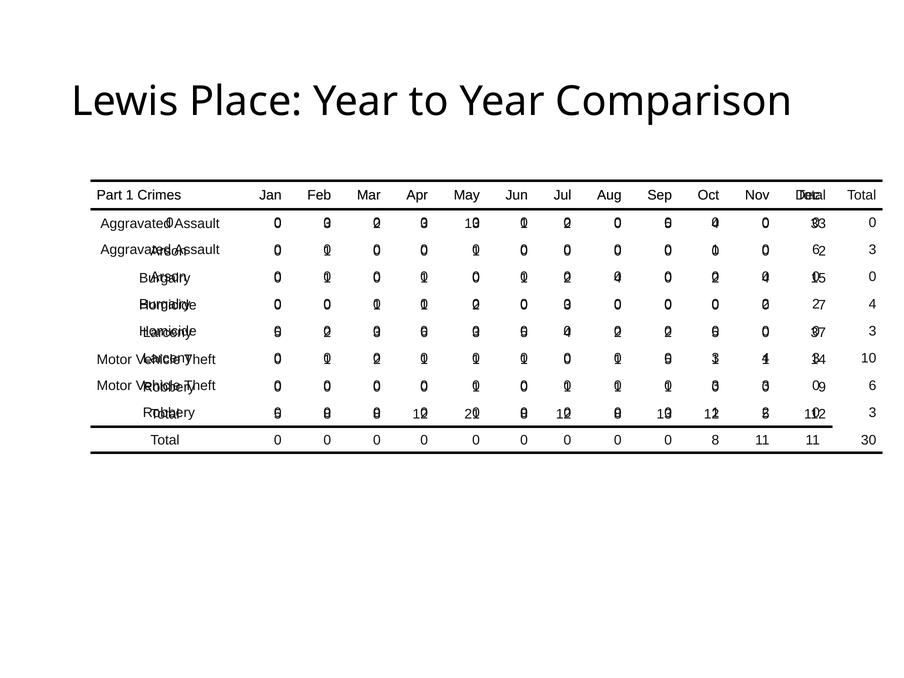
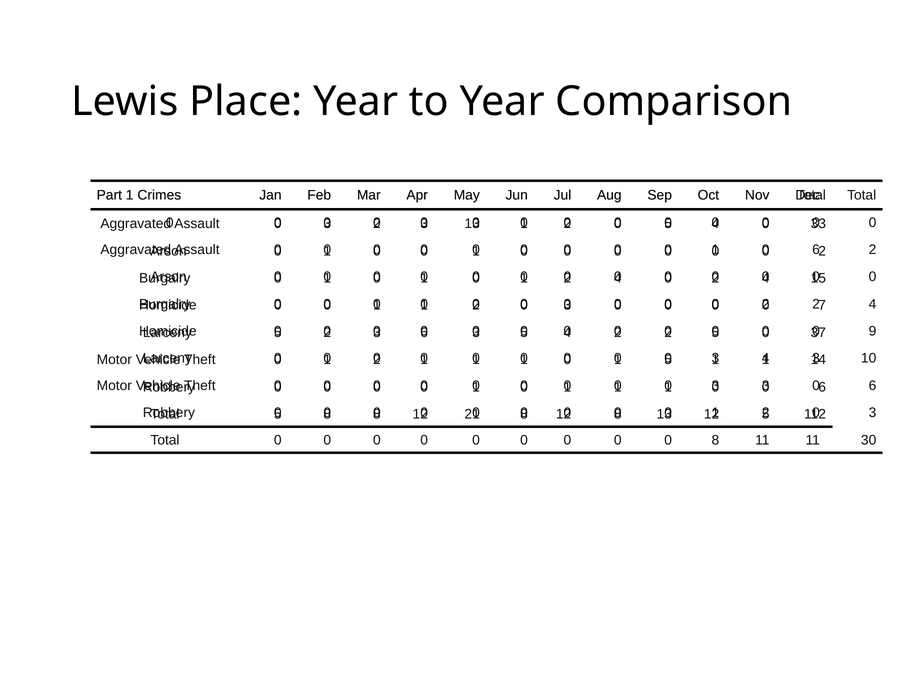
3 at (872, 250): 3 -> 2
3 at (872, 331): 3 -> 9
9 at (822, 387): 9 -> 6
